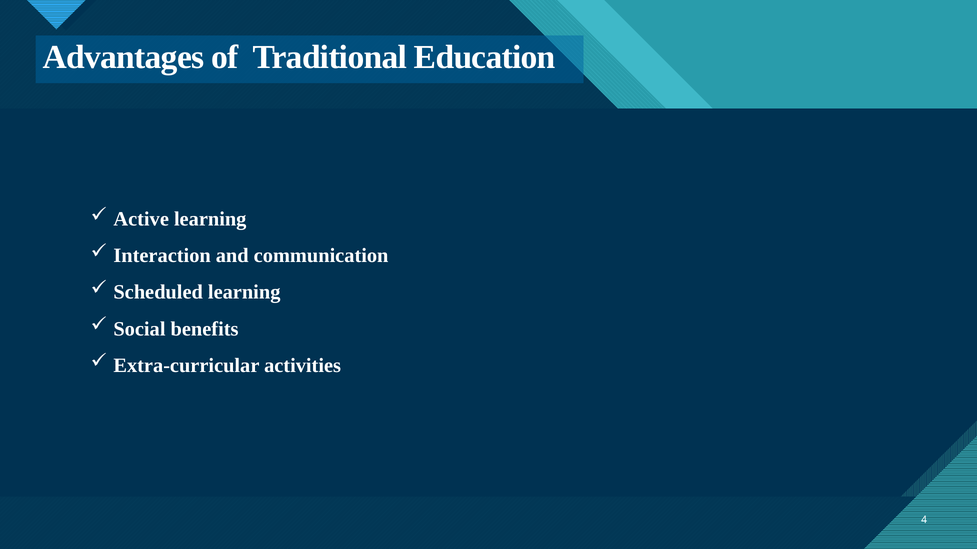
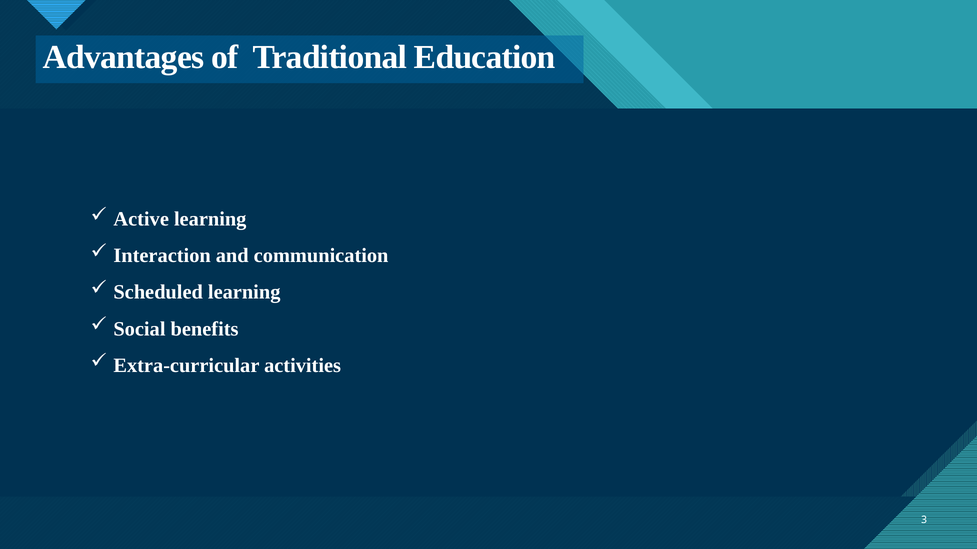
4: 4 -> 3
